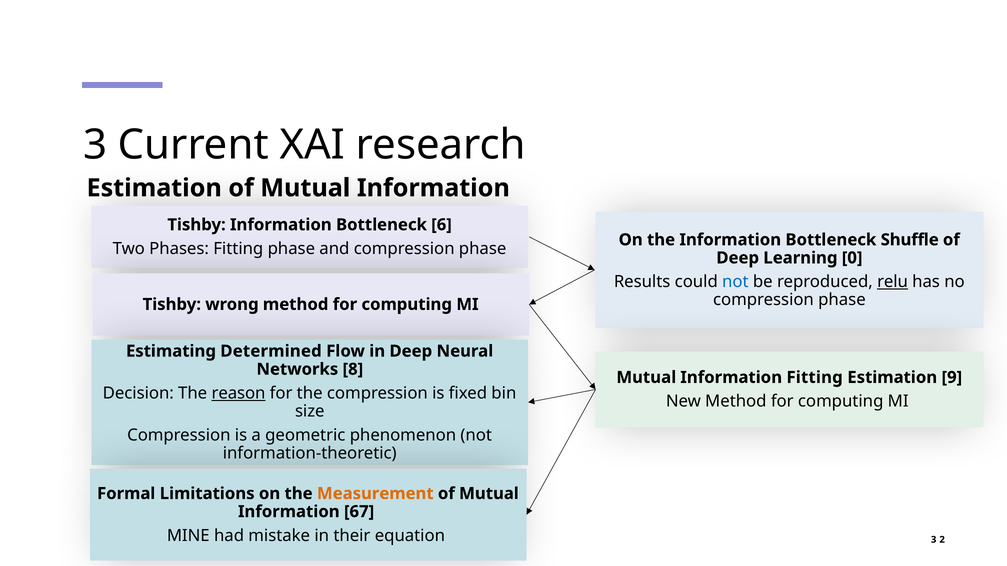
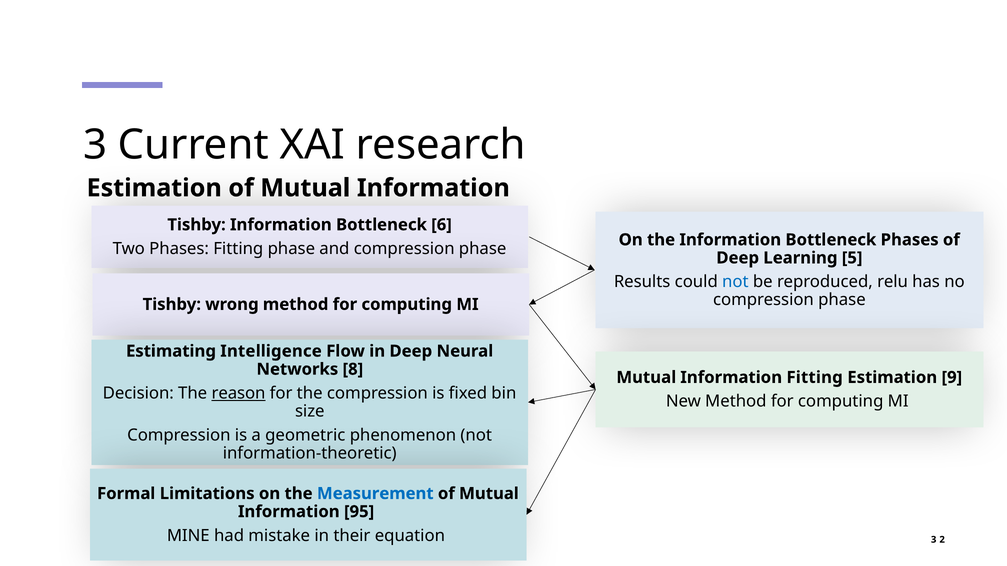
Bottleneck Shuffle: Shuffle -> Phases
0: 0 -> 5
relu underline: present -> none
Determined: Determined -> Intelligence
Measurement colour: orange -> blue
67: 67 -> 95
